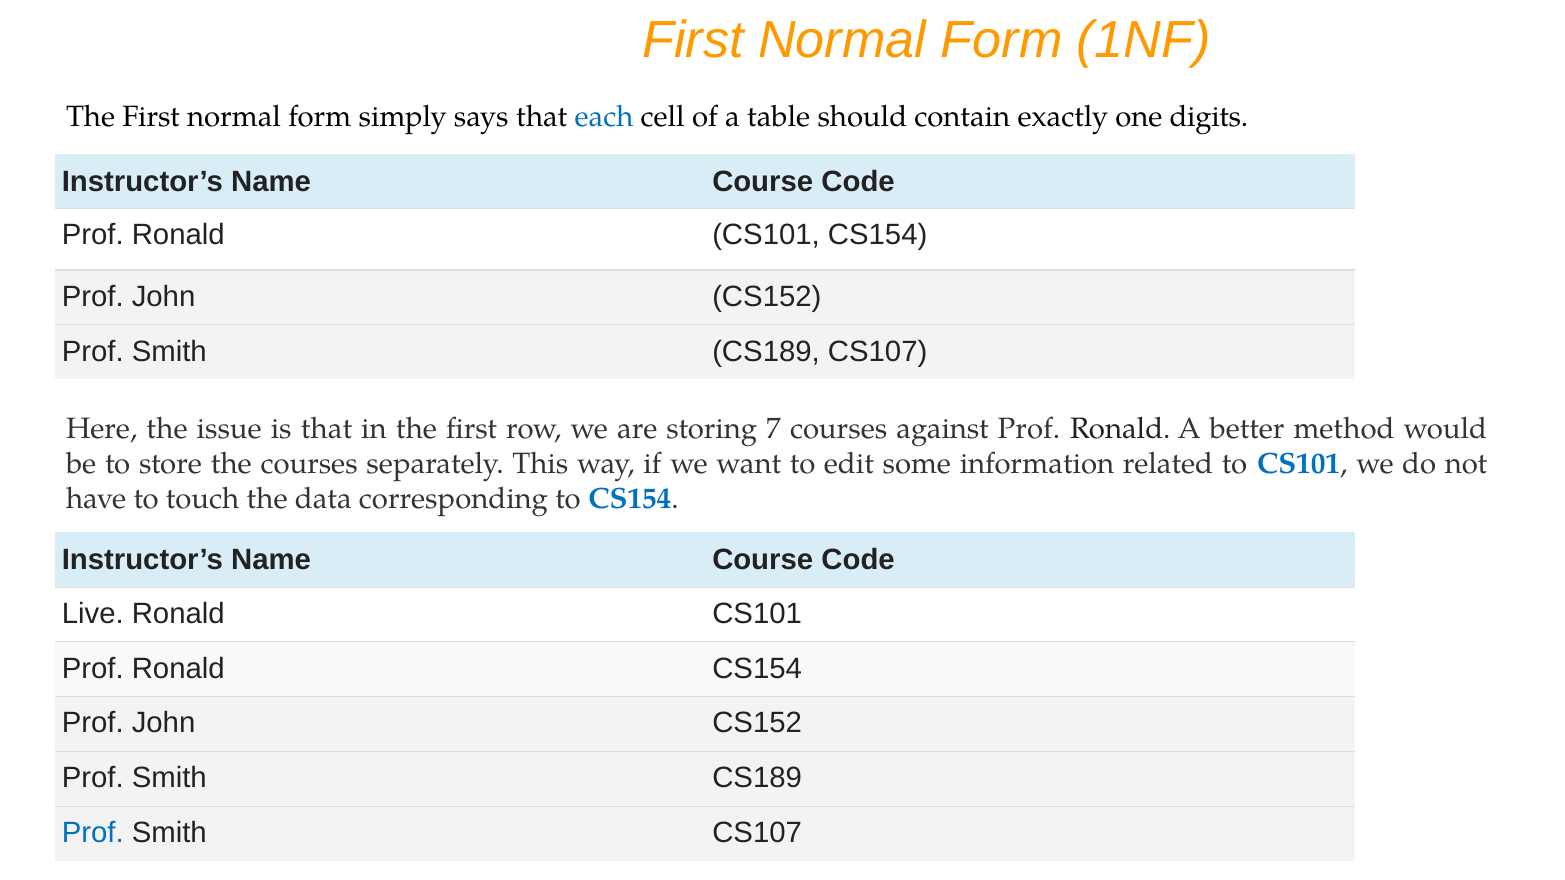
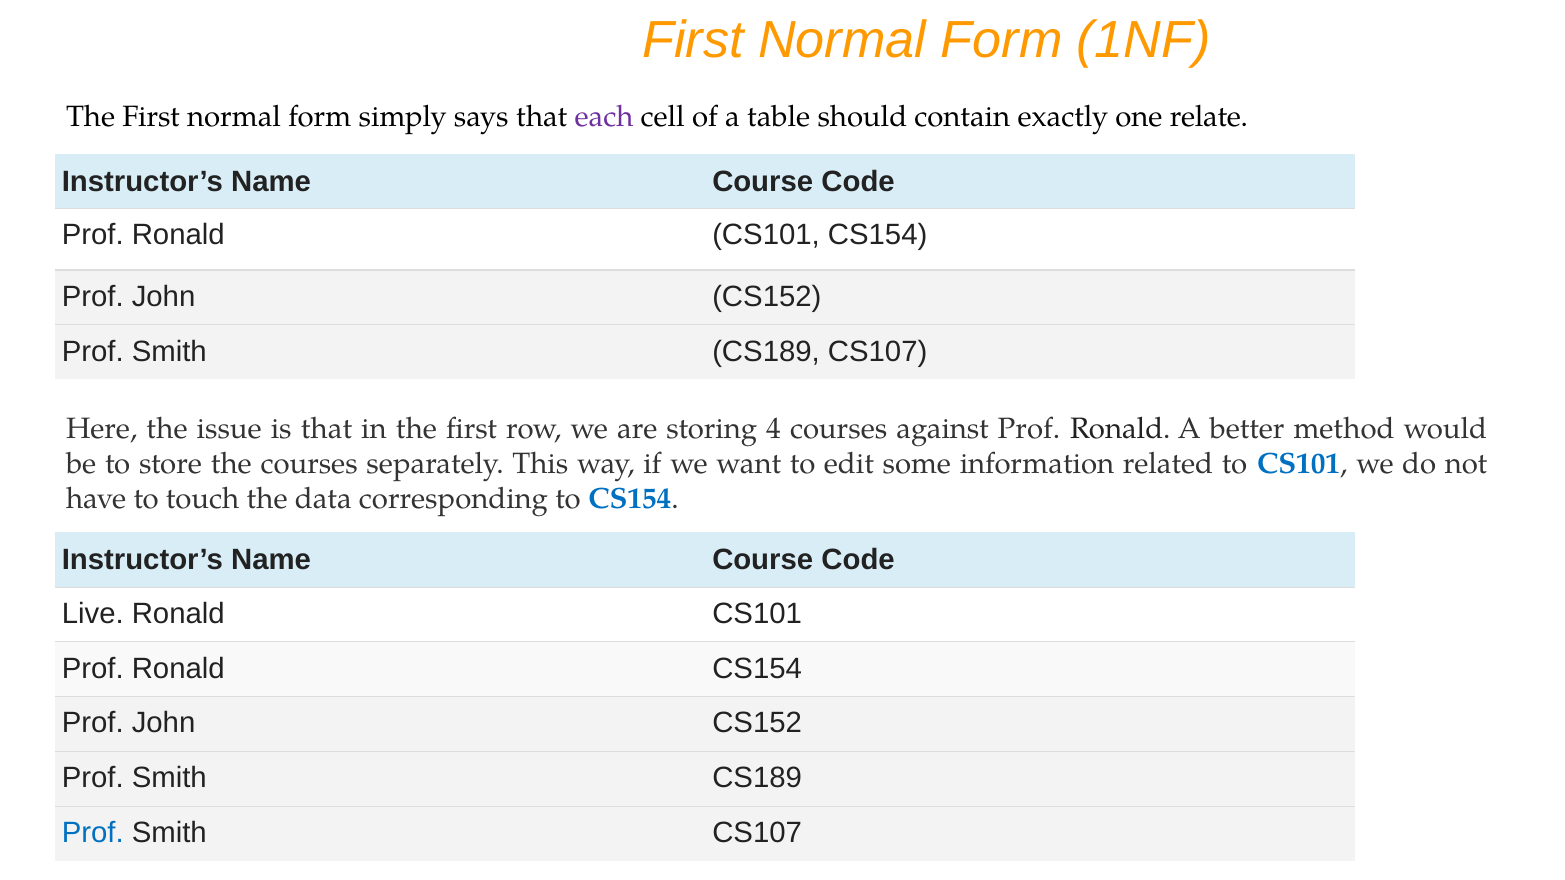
each colour: blue -> purple
digits: digits -> relate
7: 7 -> 4
